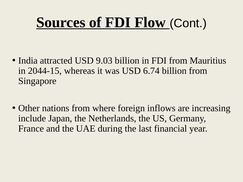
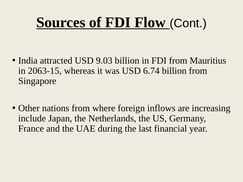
2044-15: 2044-15 -> 2063-15
